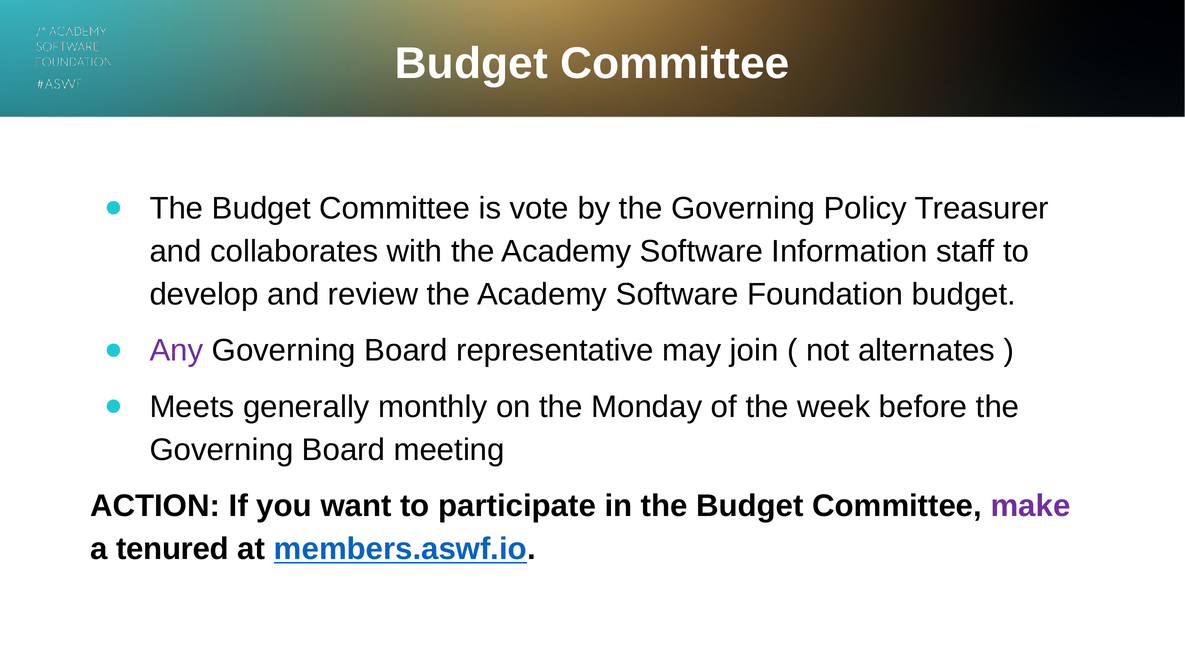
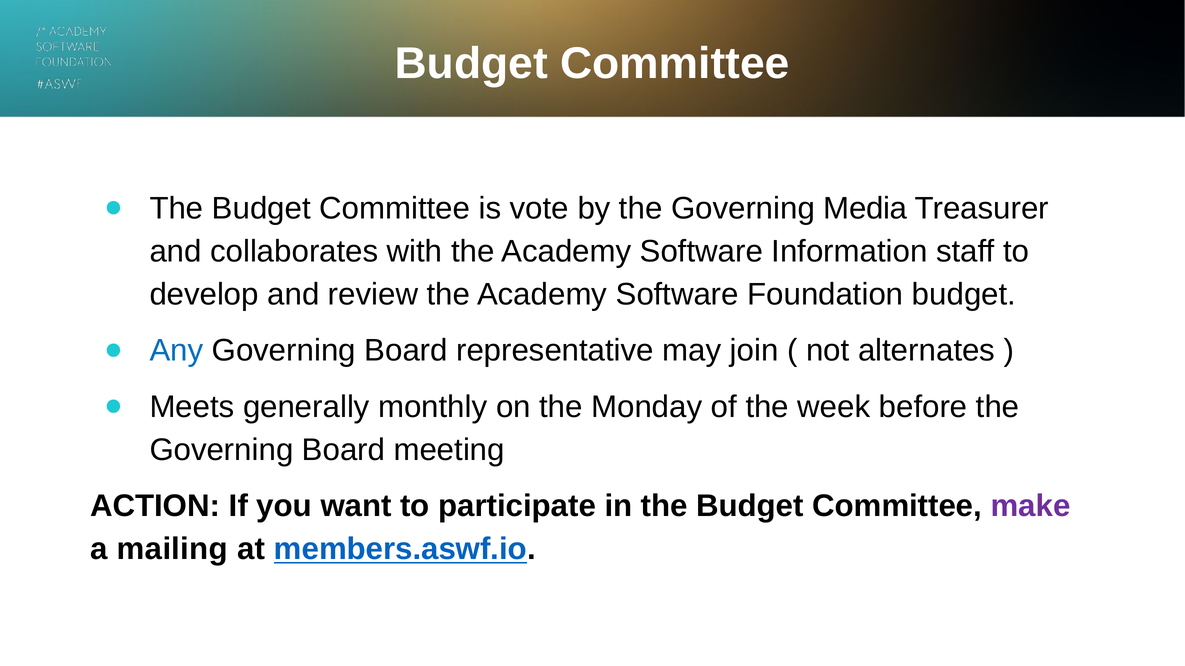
Policy: Policy -> Media
Any colour: purple -> blue
tenured: tenured -> mailing
